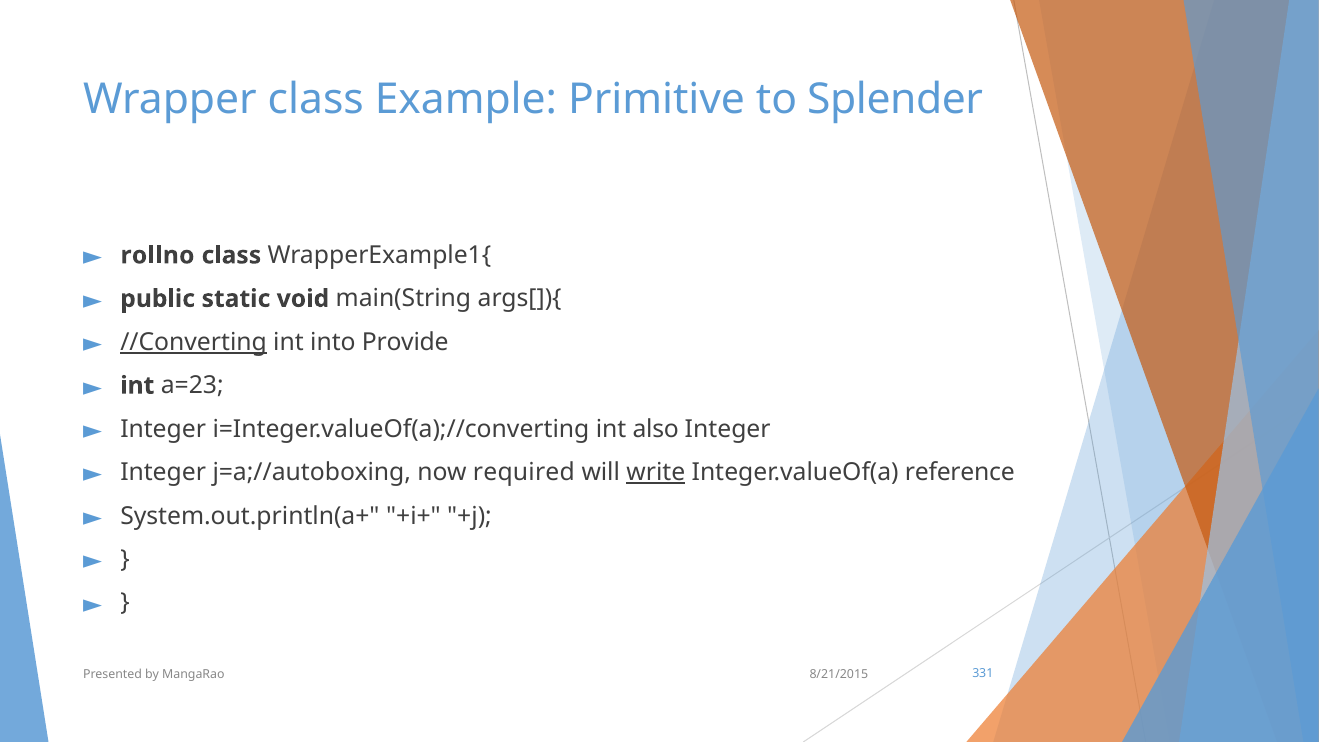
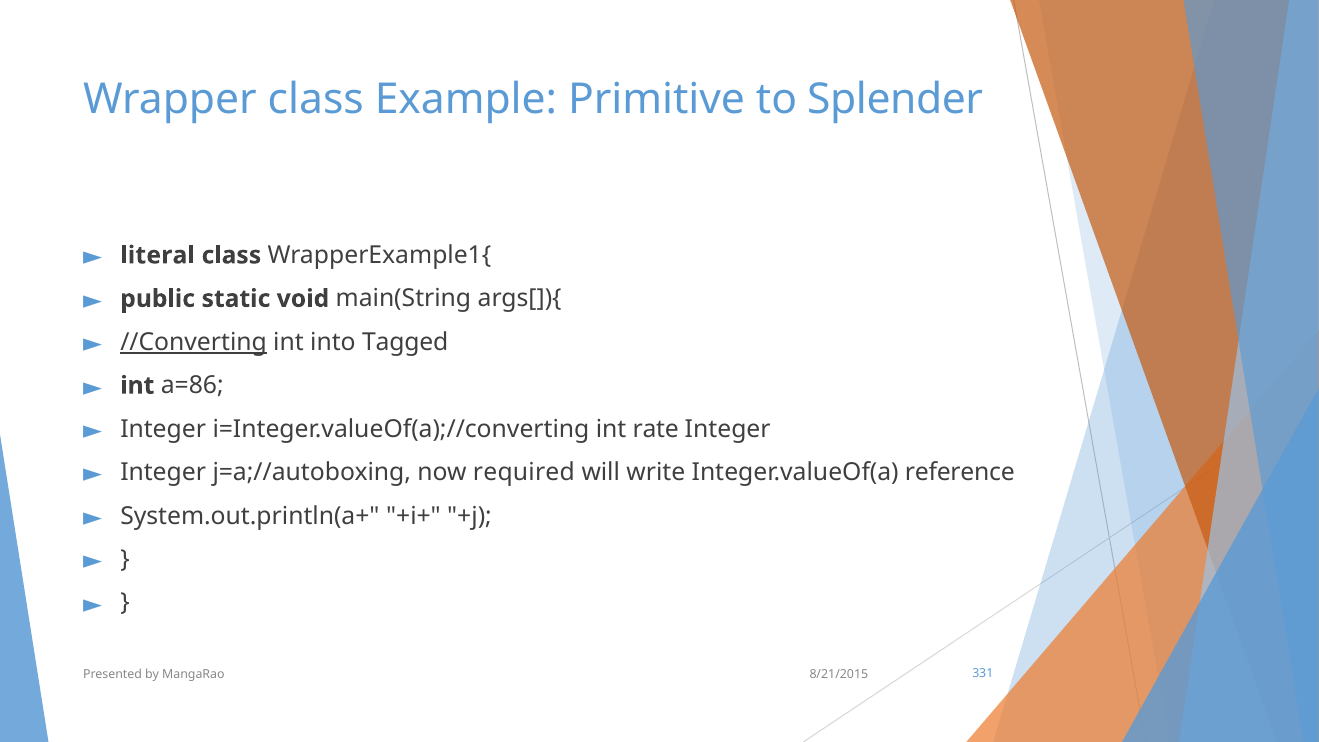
rollno: rollno -> literal
Provide: Provide -> Tagged
a=23: a=23 -> a=86
also: also -> rate
write underline: present -> none
